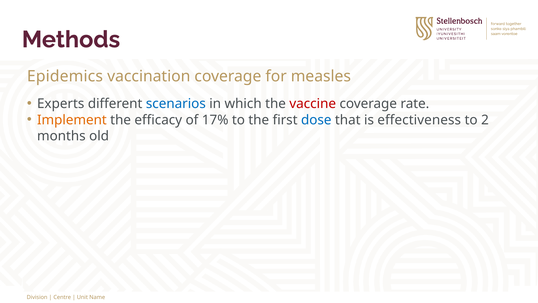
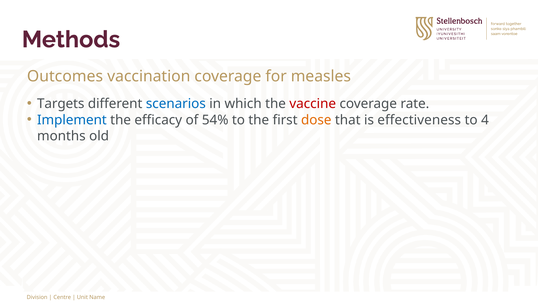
Epidemics: Epidemics -> Outcomes
Experts: Experts -> Targets
Implement colour: orange -> blue
17%: 17% -> 54%
dose colour: blue -> orange
2: 2 -> 4
